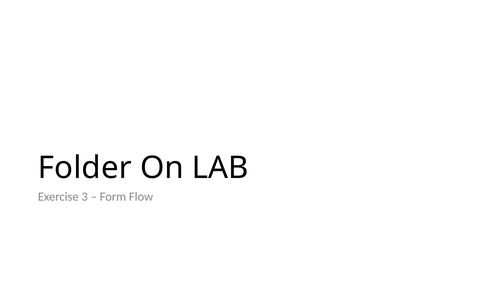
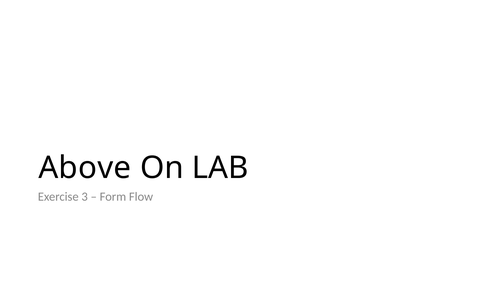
Folder: Folder -> Above
